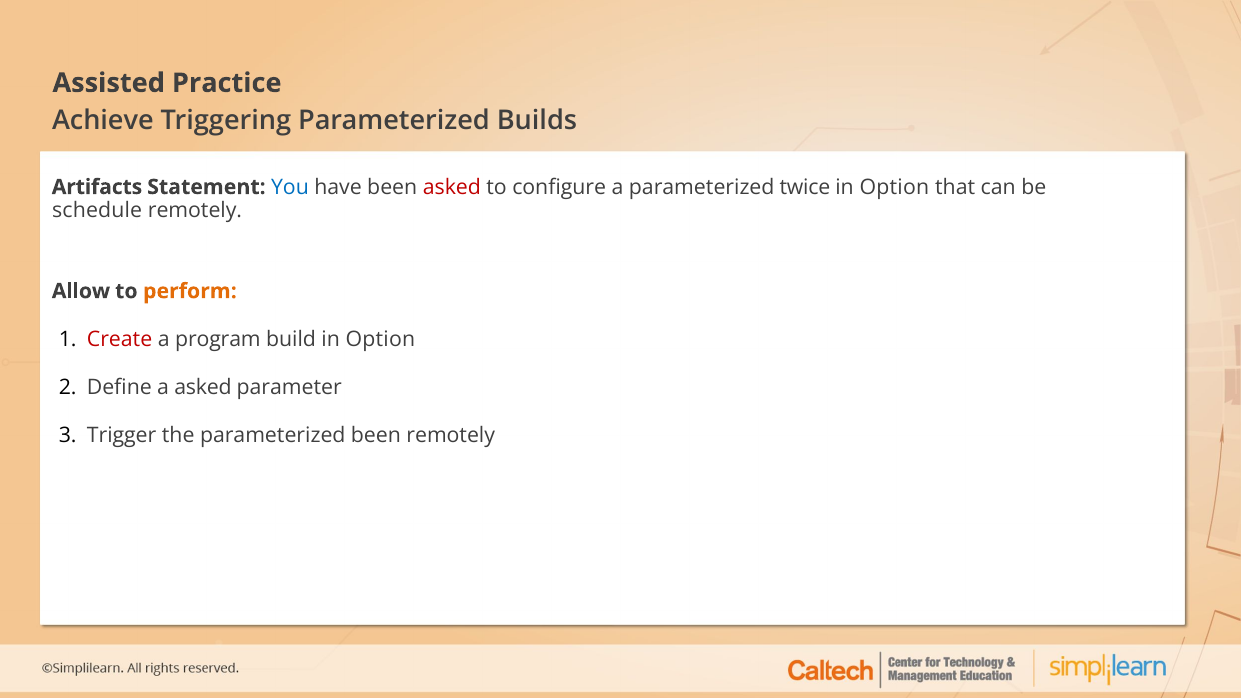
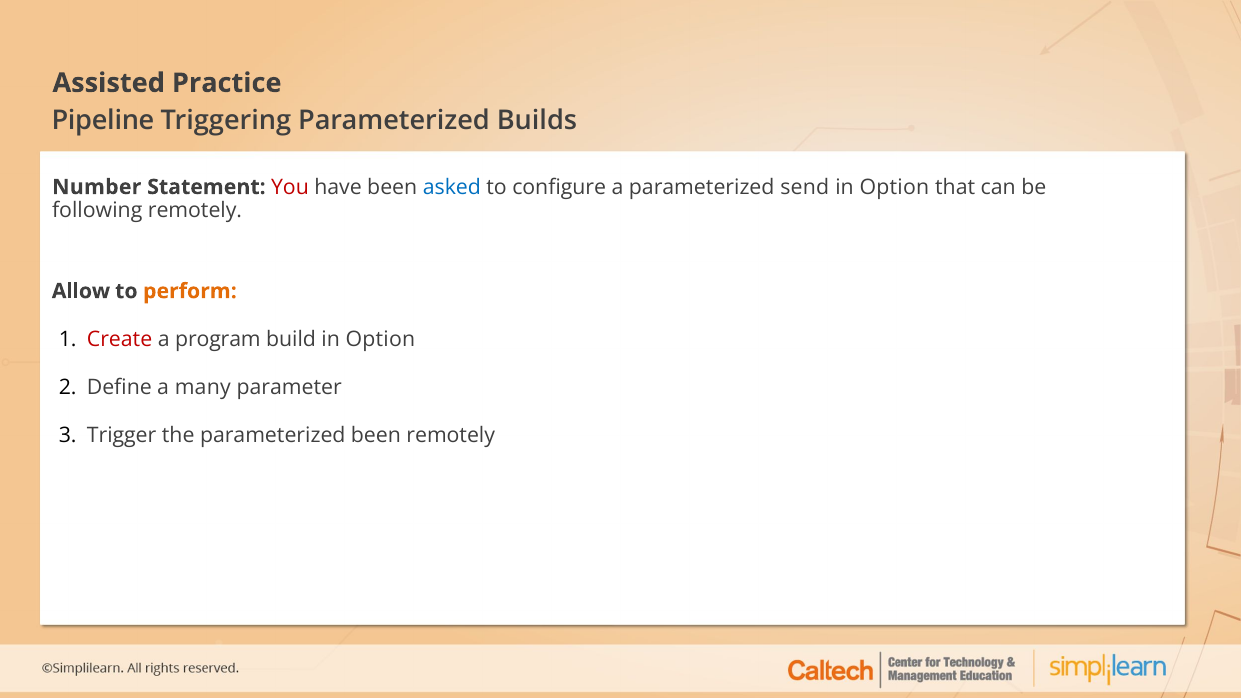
Achieve: Achieve -> Pipeline
Artifacts: Artifacts -> Number
You colour: blue -> red
asked at (452, 187) colour: red -> blue
twice: twice -> send
schedule: schedule -> following
a asked: asked -> many
